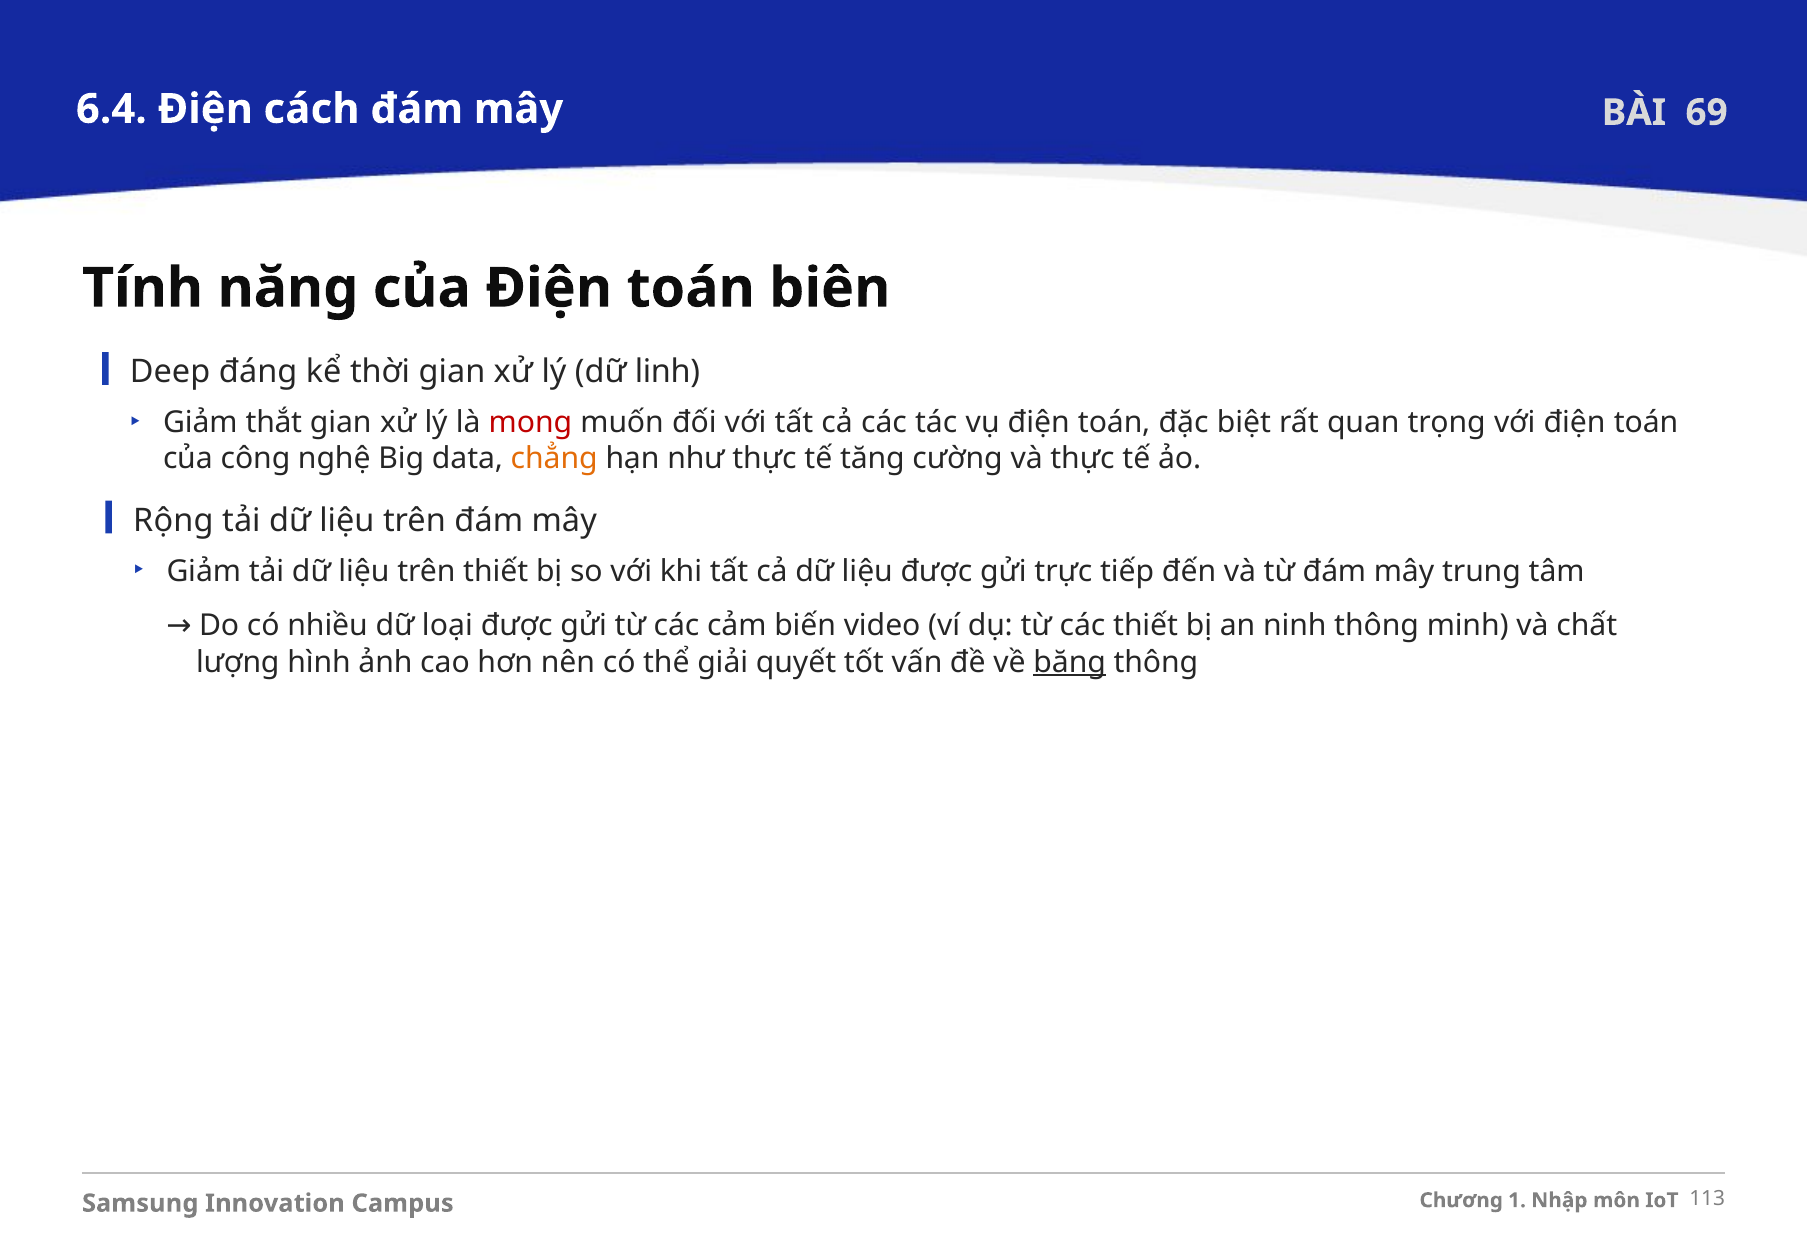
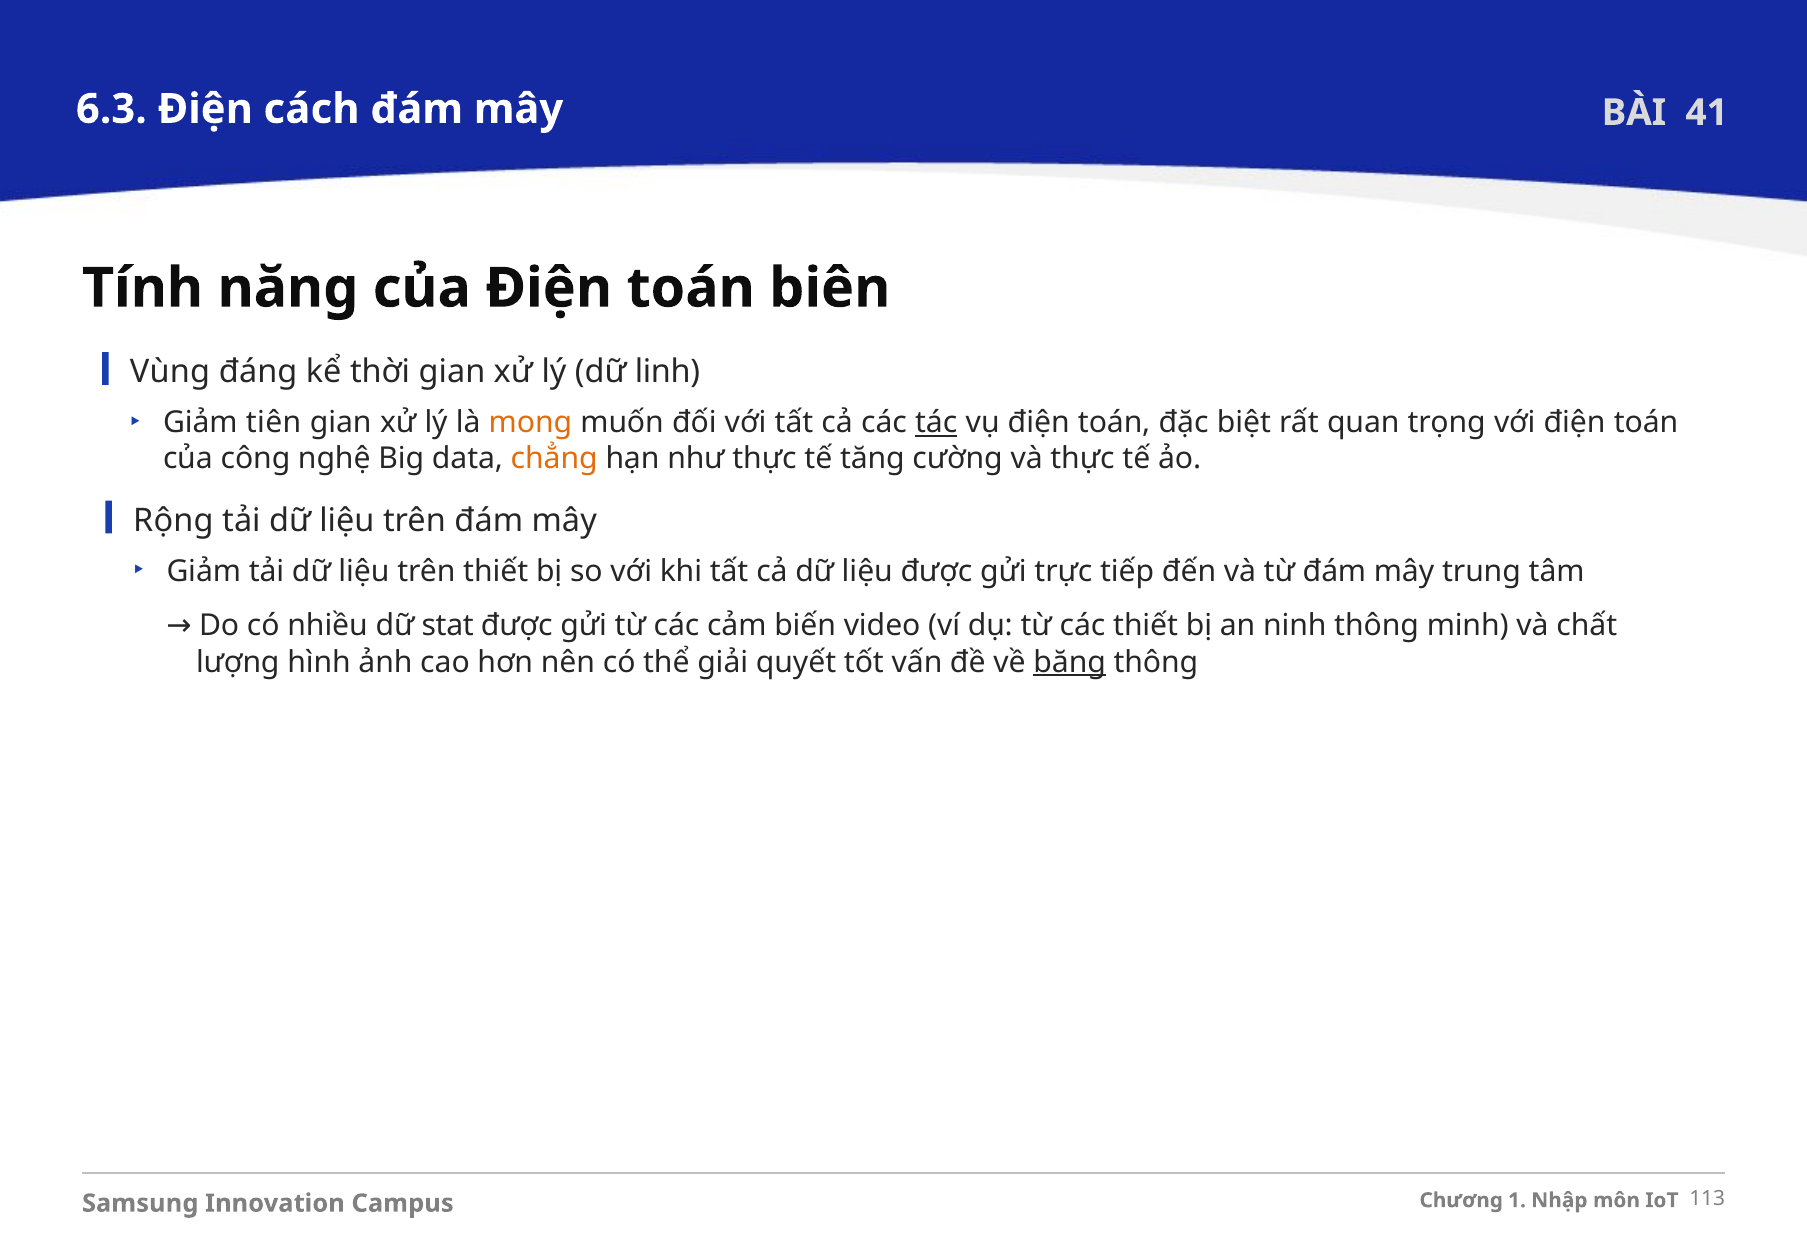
6.4: 6.4 -> 6.3
69: 69 -> 41
Deep: Deep -> Vùng
thắt: thắt -> tiên
mong colour: red -> orange
tác underline: none -> present
loại: loại -> stat
